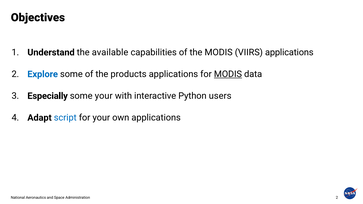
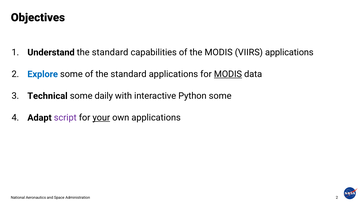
Understand the available: available -> standard
of the products: products -> standard
Especially: Especially -> Technical
some your: your -> daily
Python users: users -> some
script colour: blue -> purple
your at (101, 118) underline: none -> present
